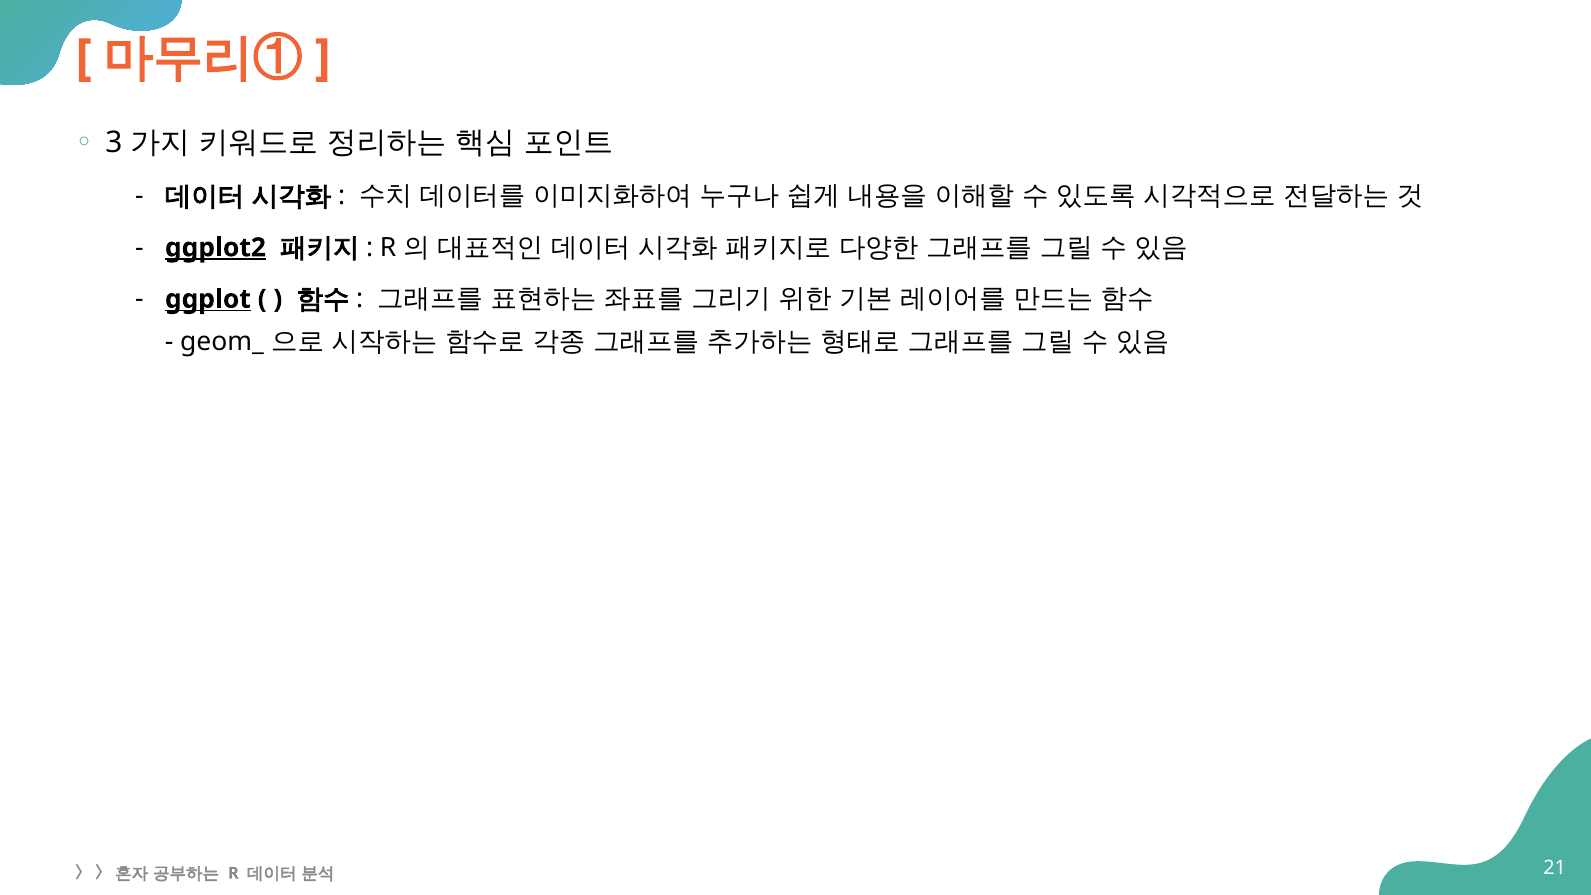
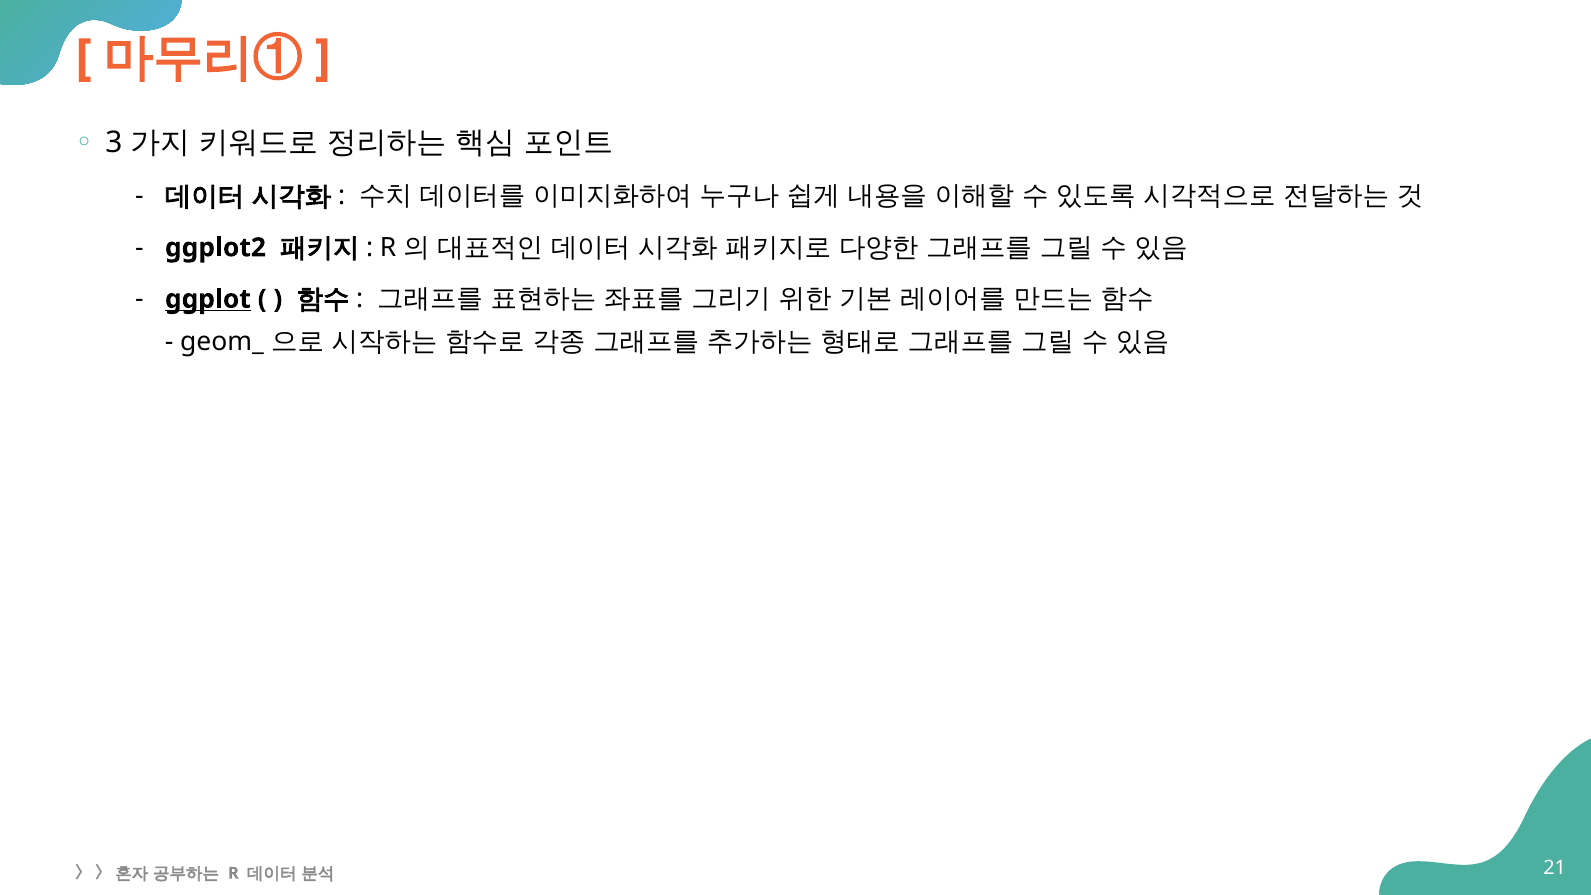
ggplot2 underline: present -> none
